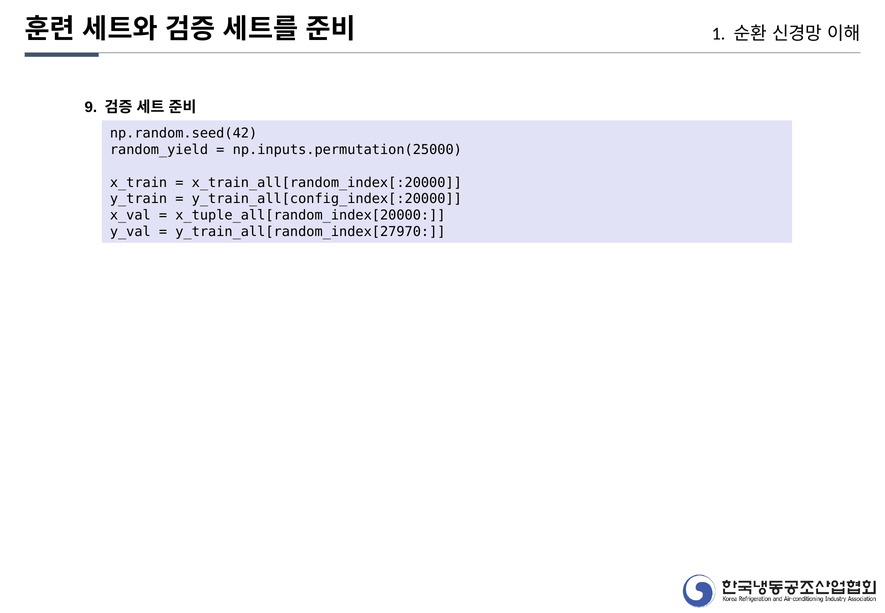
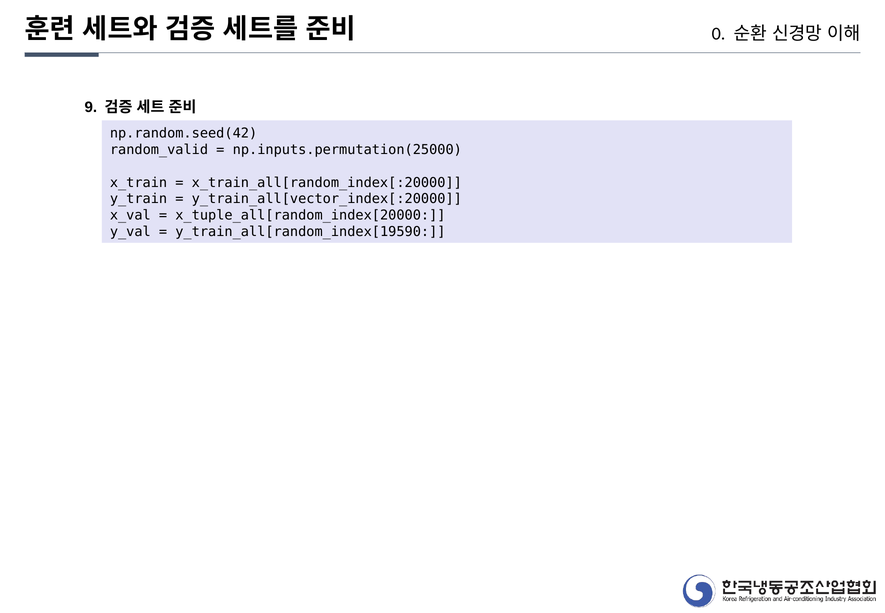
1: 1 -> 0
random_yield: random_yield -> random_valid
y_train_all[config_index[:20000: y_train_all[config_index[:20000 -> y_train_all[vector_index[:20000
y_train_all[random_index[27970: y_train_all[random_index[27970 -> y_train_all[random_index[19590
